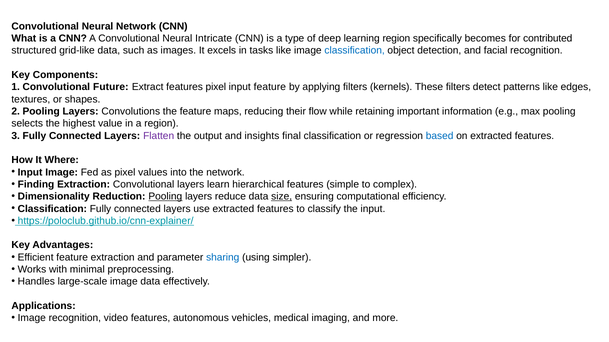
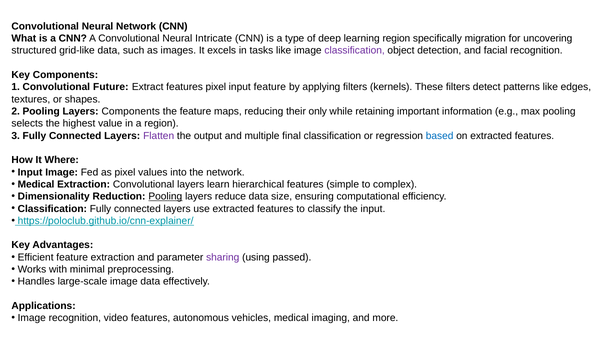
becomes: becomes -> migration
contributed: contributed -> uncovering
classification at (355, 51) colour: blue -> purple
Layers Convolutions: Convolutions -> Components
flow: flow -> only
insights: insights -> multiple
Finding at (36, 185): Finding -> Medical
size underline: present -> none
sharing colour: blue -> purple
simpler: simpler -> passed
